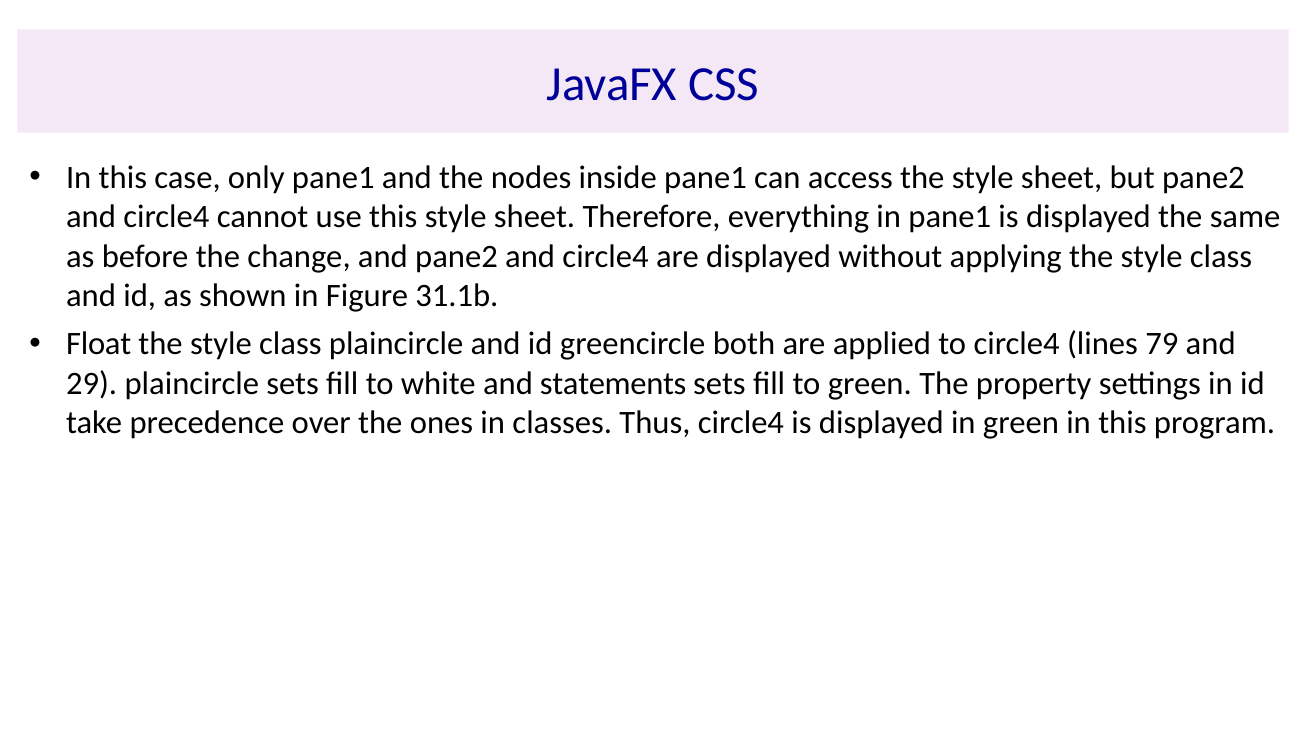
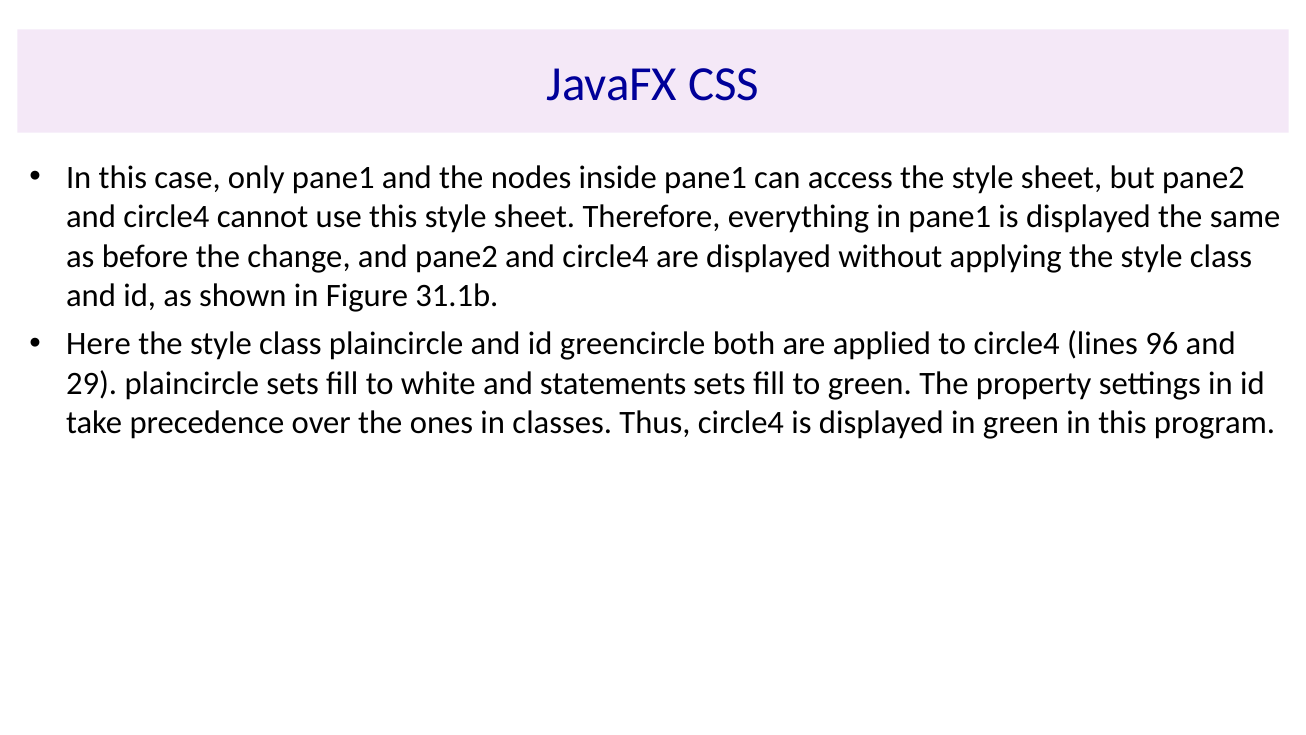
Float: Float -> Here
79: 79 -> 96
